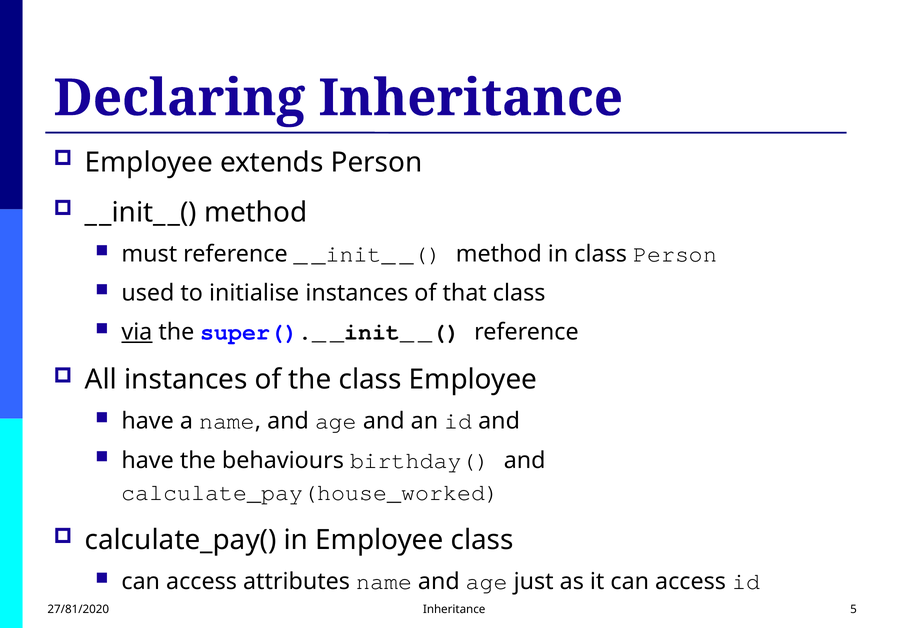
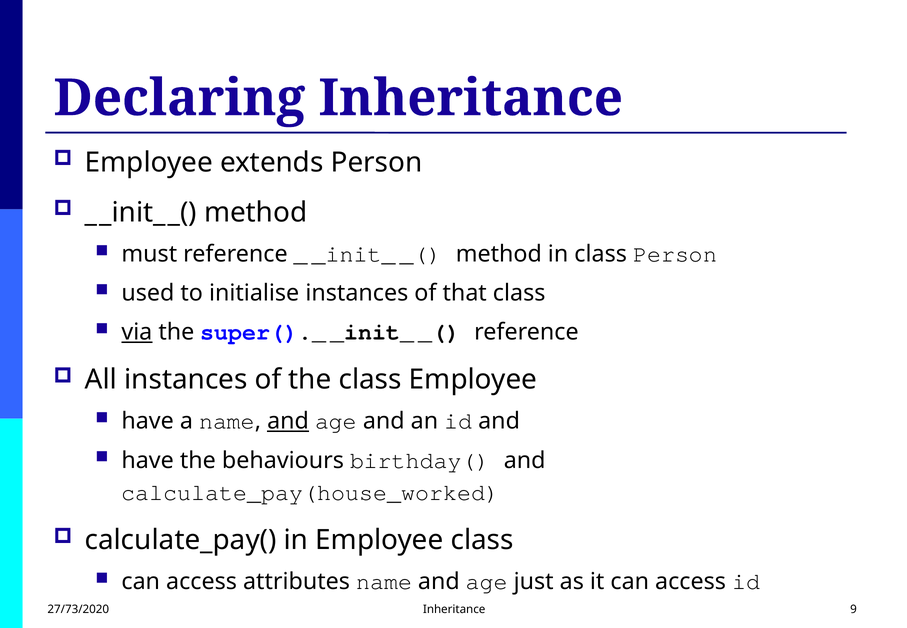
and at (288, 421) underline: none -> present
27/81/2020: 27/81/2020 -> 27/73/2020
5: 5 -> 9
